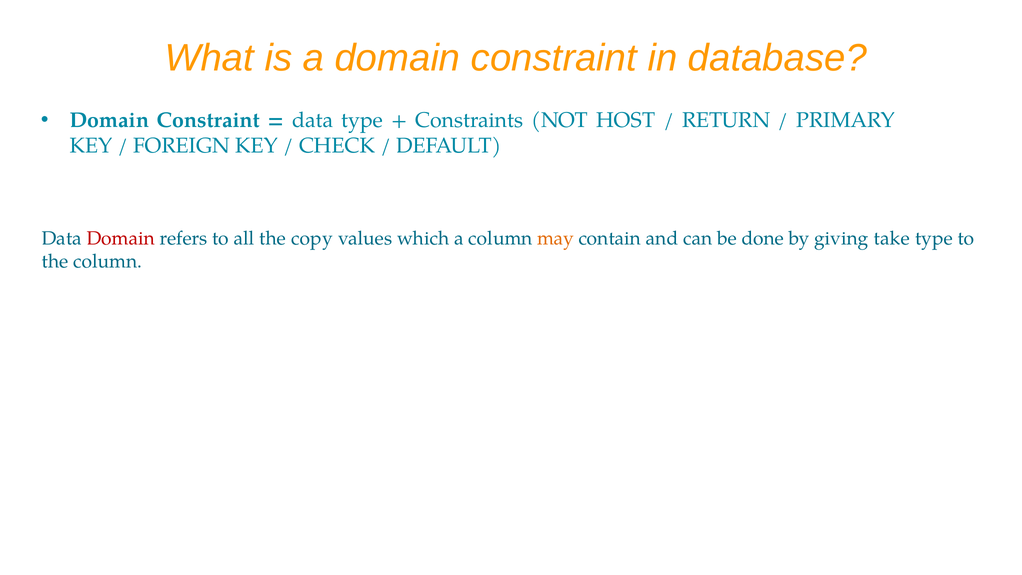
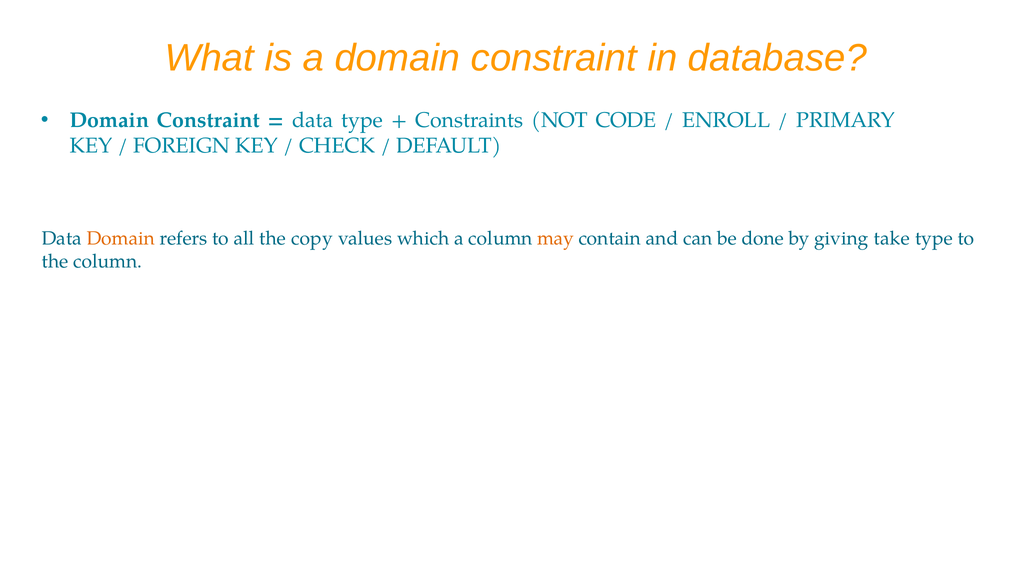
HOST: HOST -> CODE
RETURN: RETURN -> ENROLL
Domain at (121, 238) colour: red -> orange
